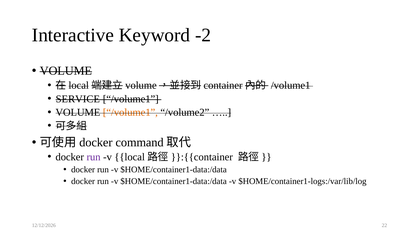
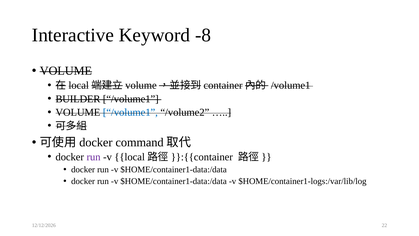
-2: -2 -> -8
SERVICE: SERVICE -> BUILDER
/volume1 at (130, 112) colour: orange -> blue
